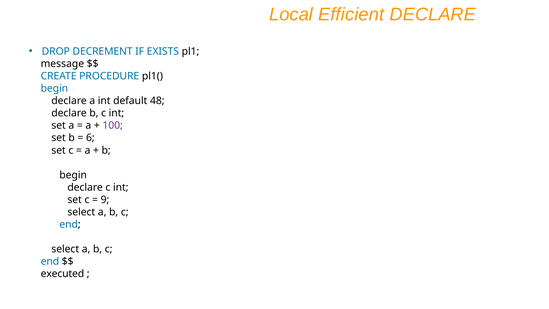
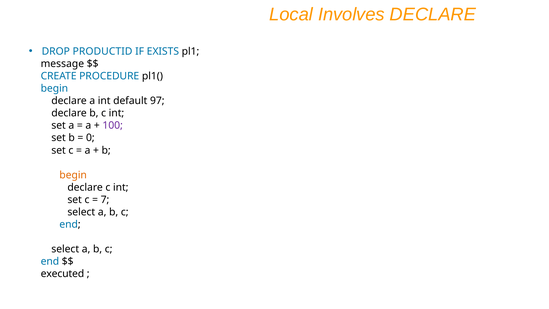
Efficient: Efficient -> Involves
DECREMENT: DECREMENT -> PRODUCTID
48: 48 -> 97
6: 6 -> 0
begin at (73, 175) colour: black -> orange
9: 9 -> 7
